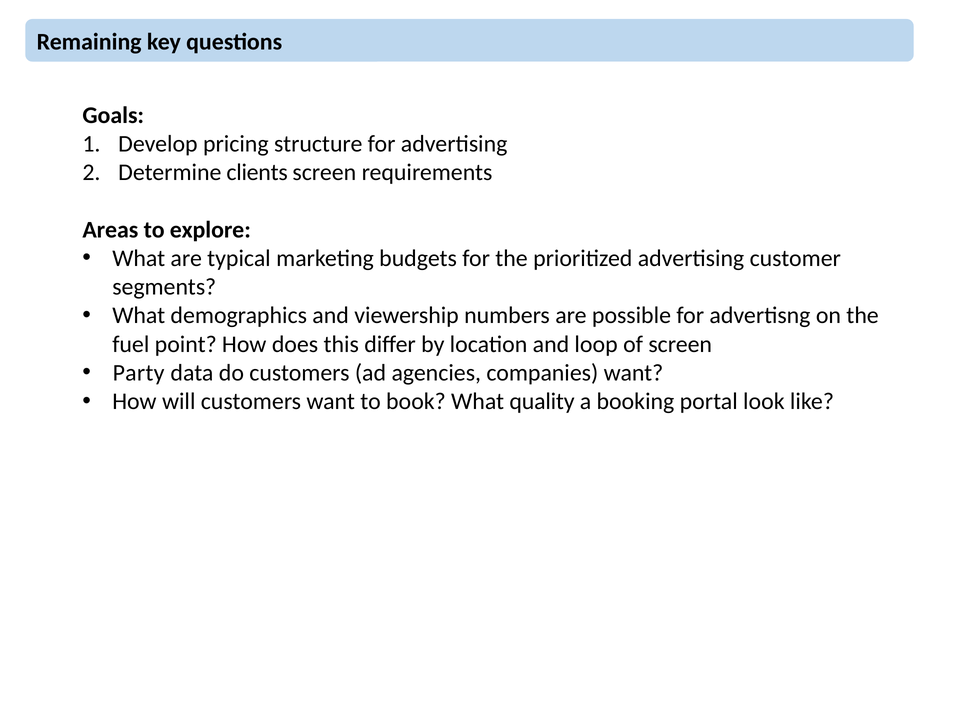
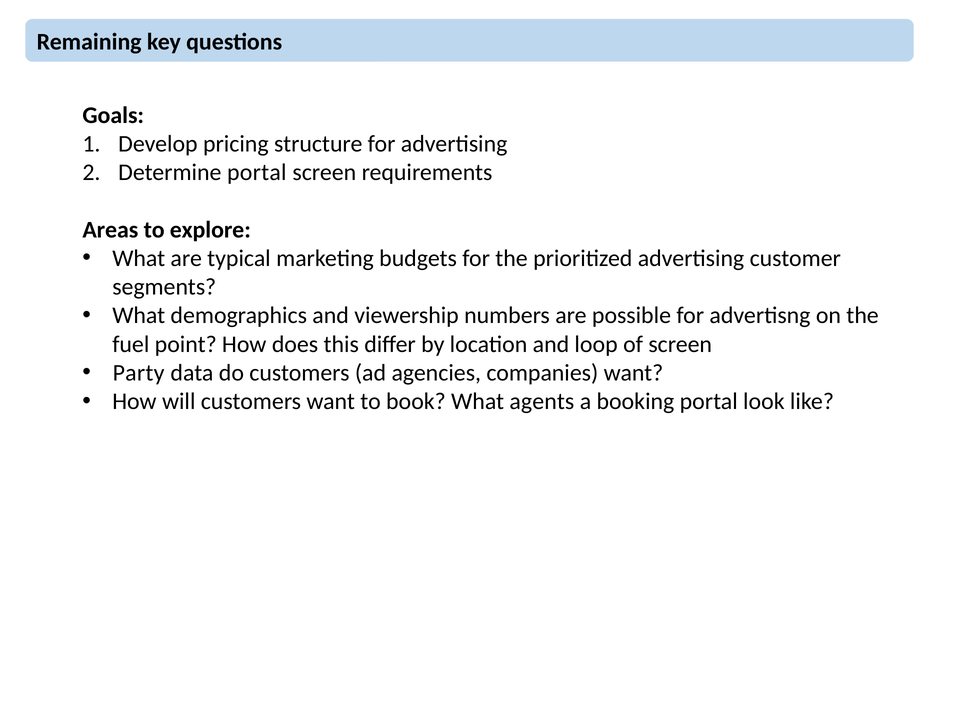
Determine clients: clients -> portal
quality: quality -> agents
